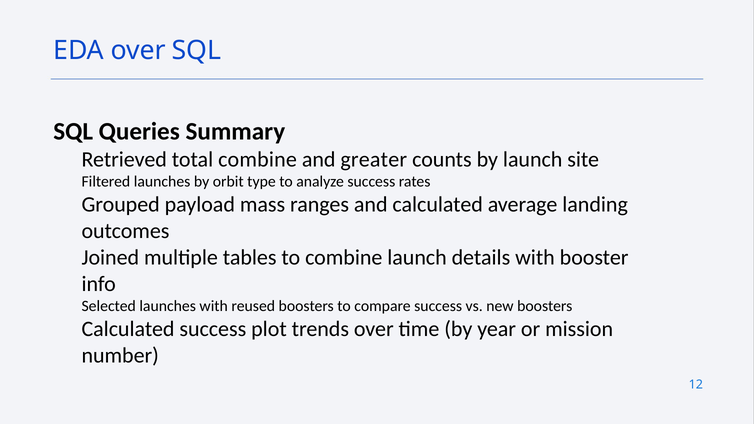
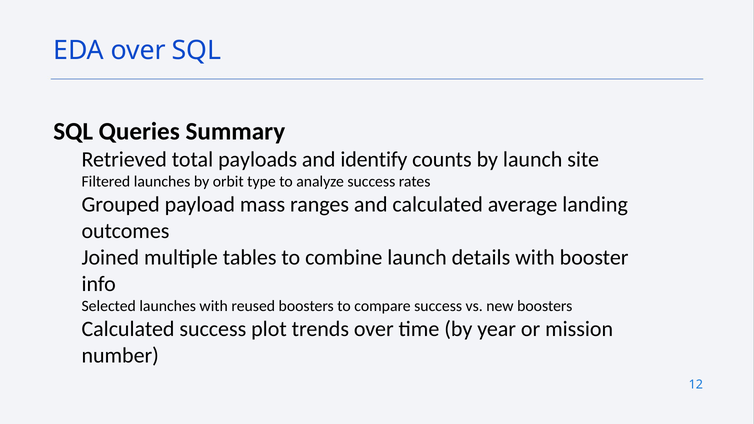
total combine: combine -> payloads
greater: greater -> identify
